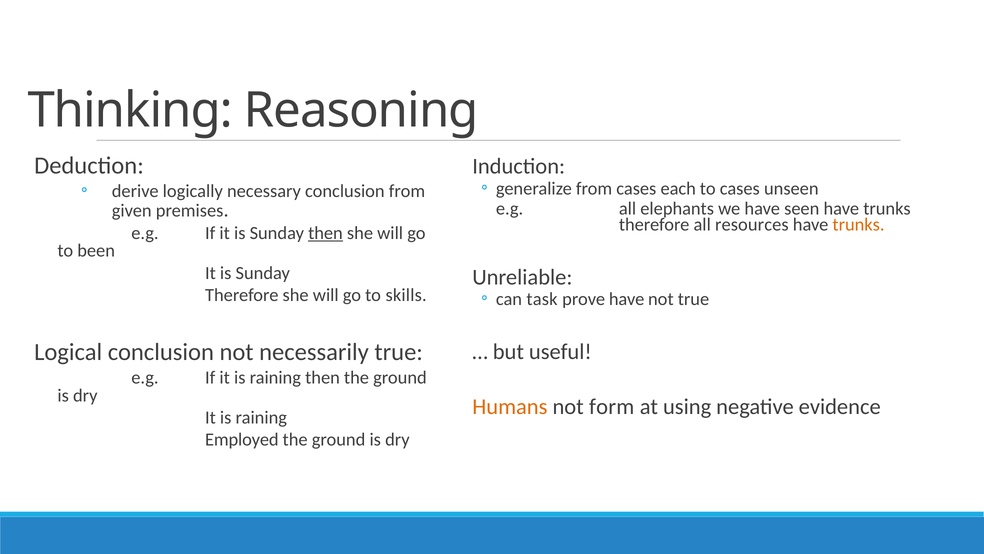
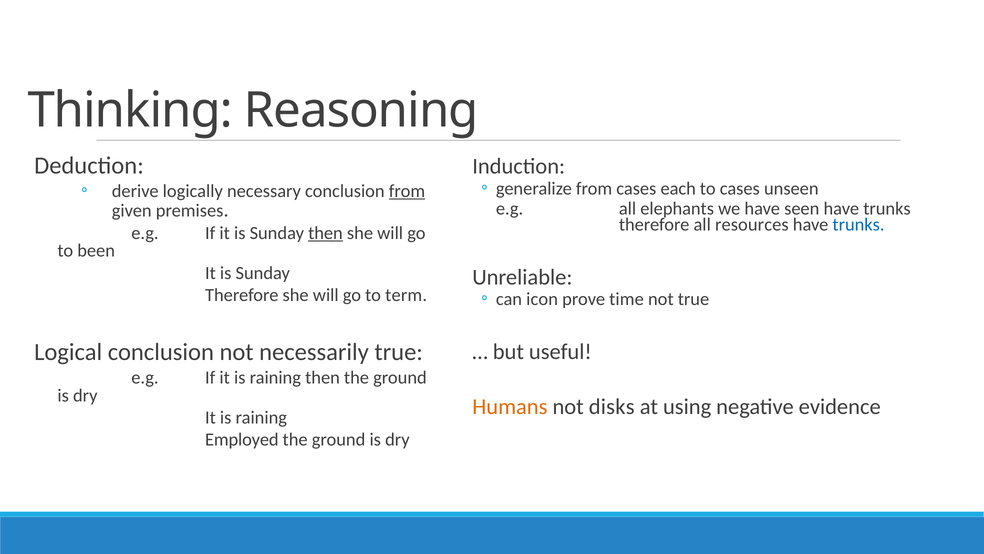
from at (407, 191) underline: none -> present
trunks at (859, 224) colour: orange -> blue
skills: skills -> term
task: task -> icon
prove have: have -> time
form: form -> disks
